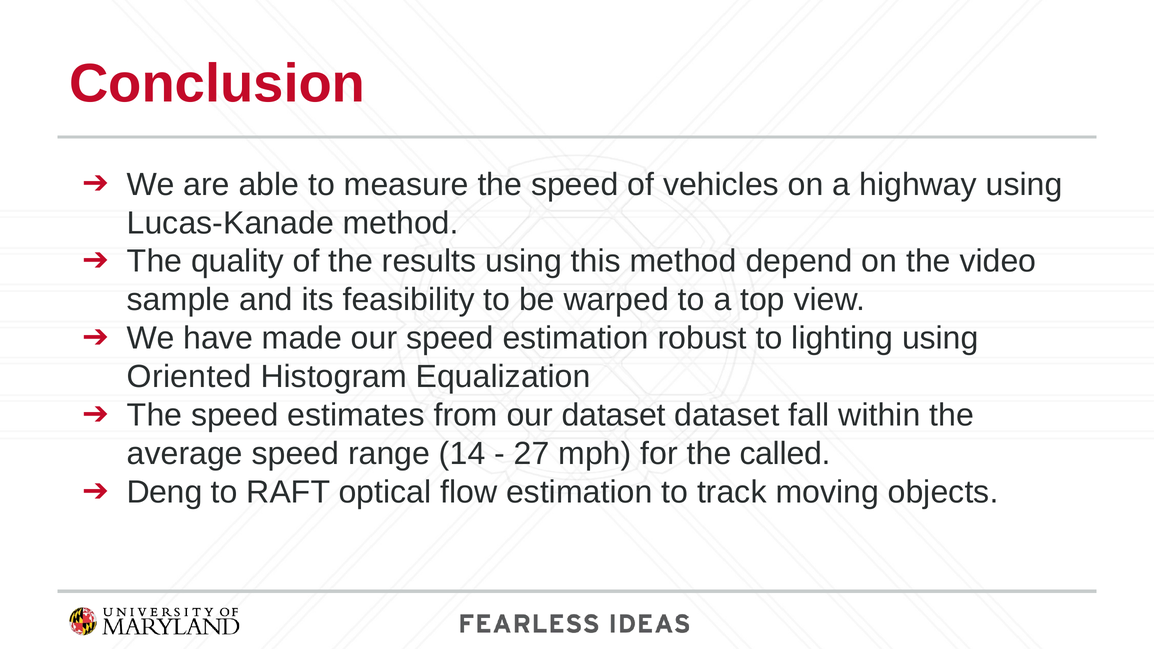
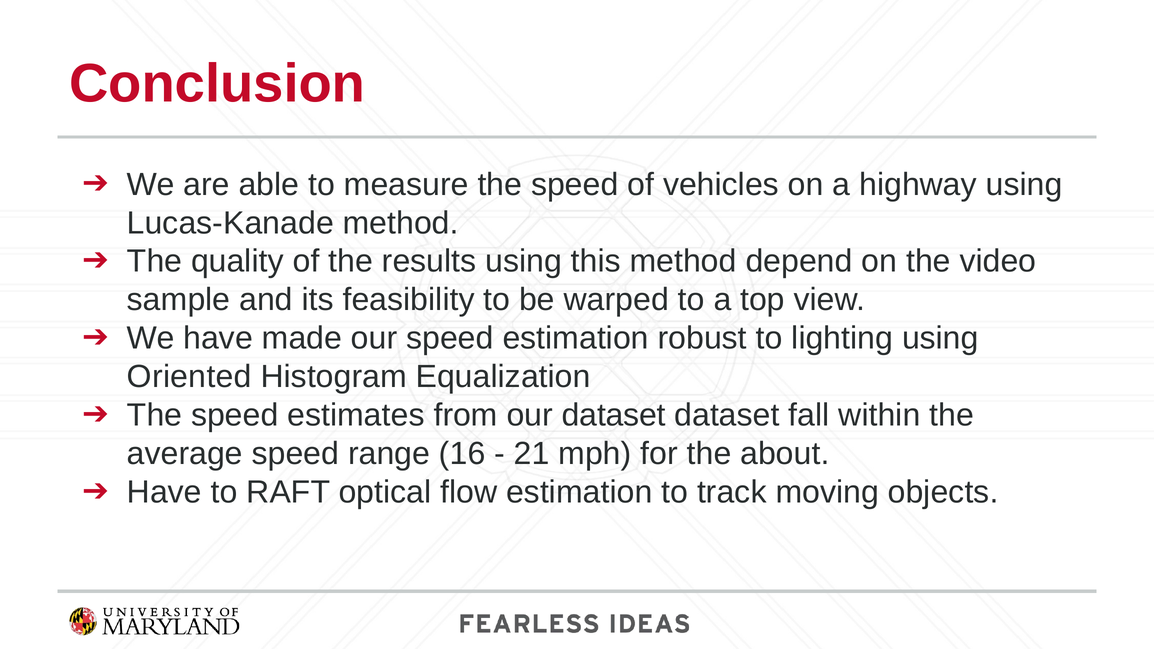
14: 14 -> 16
27: 27 -> 21
called: called -> about
Deng at (164, 492): Deng -> Have
